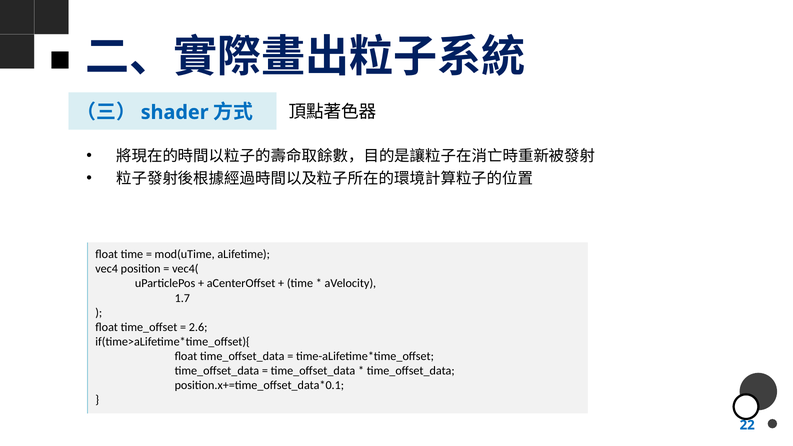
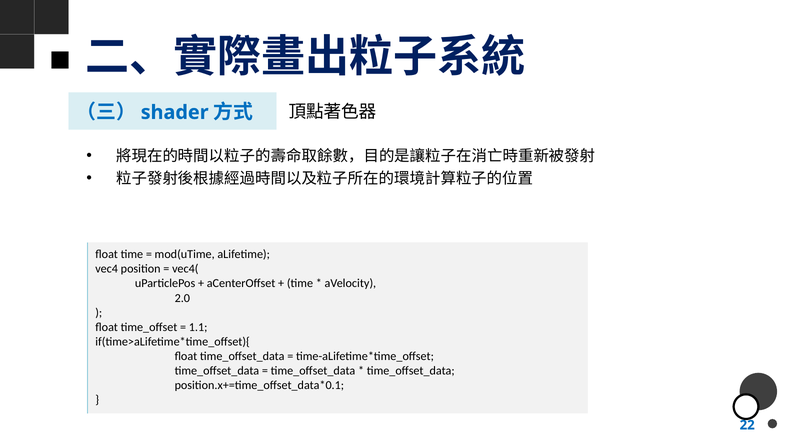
1.7: 1.7 -> 2.0
2.6: 2.6 -> 1.1
